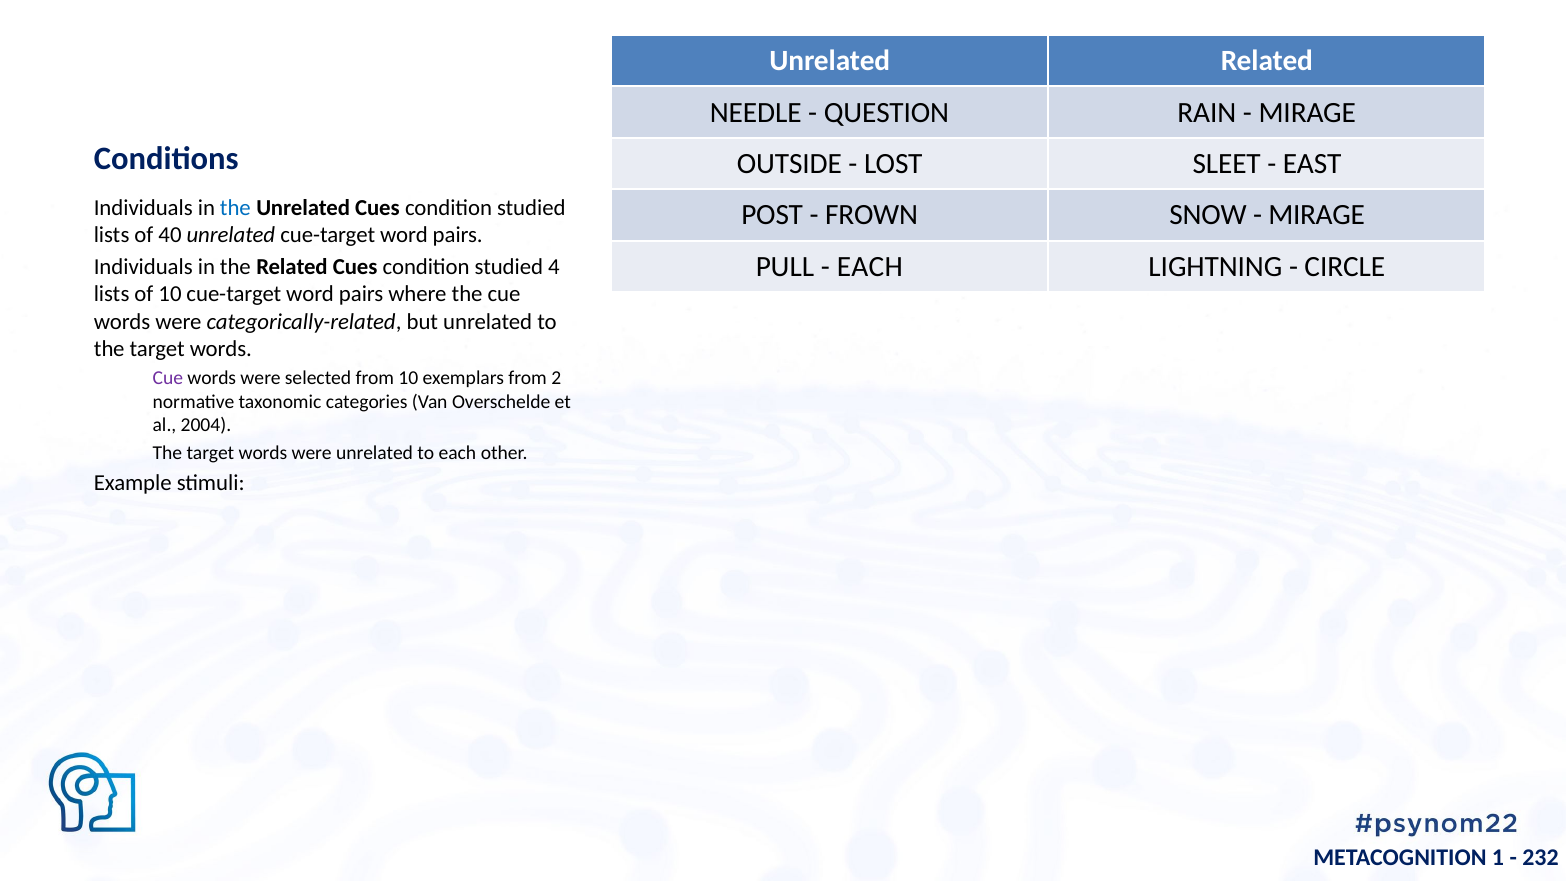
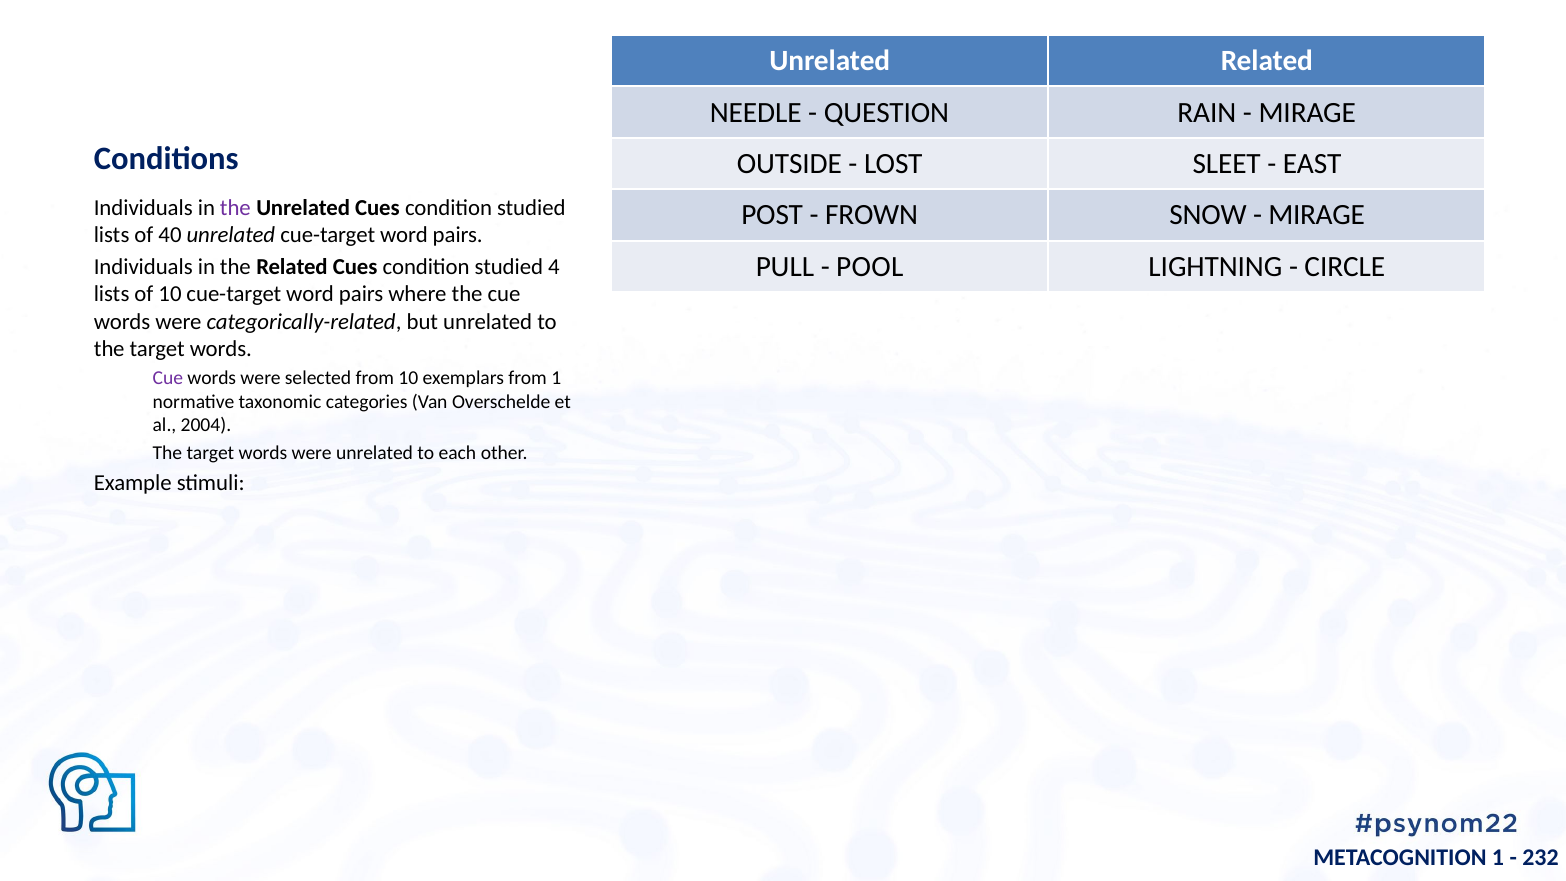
the at (235, 207) colour: blue -> purple
EACH at (870, 267): EACH -> POOL
from 2: 2 -> 1
